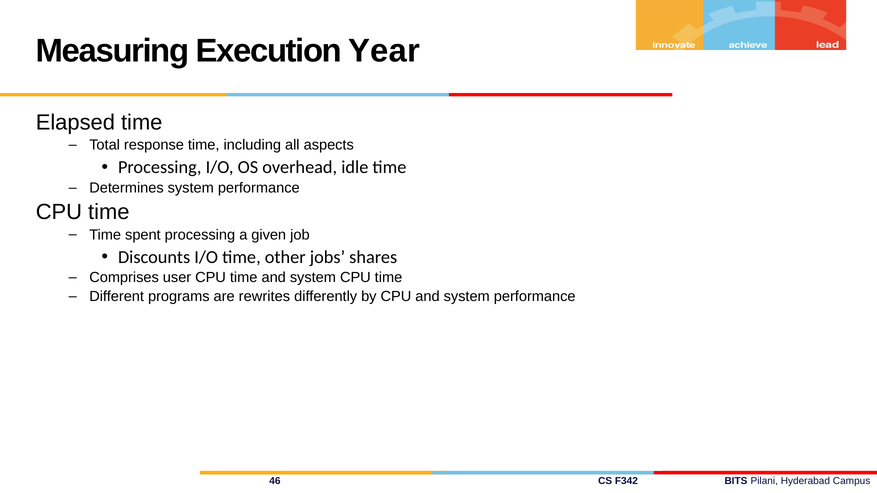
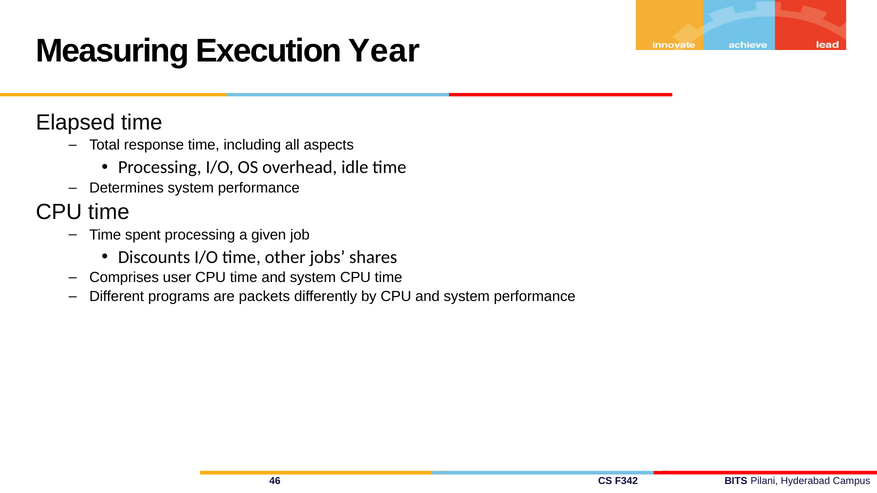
rewrites: rewrites -> packets
